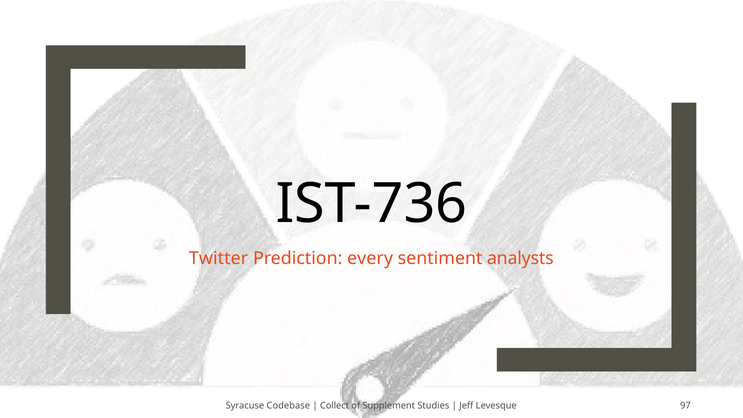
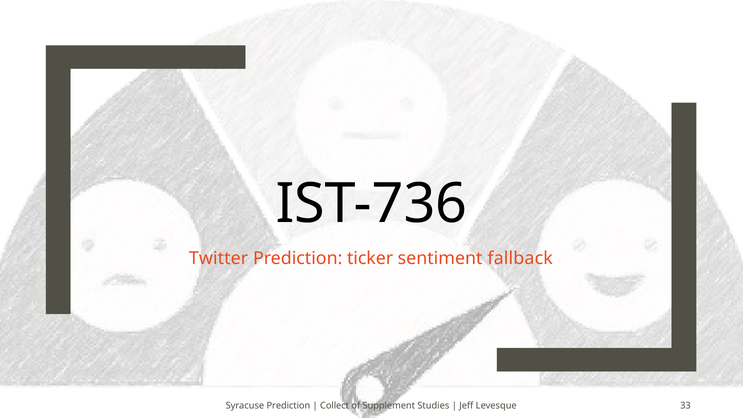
every: every -> ticker
analysts: analysts -> fallback
Syracuse Codebase: Codebase -> Prediction
97: 97 -> 33
